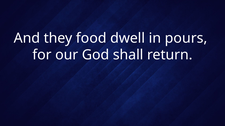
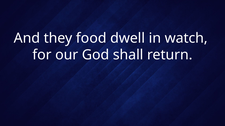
pours: pours -> watch
